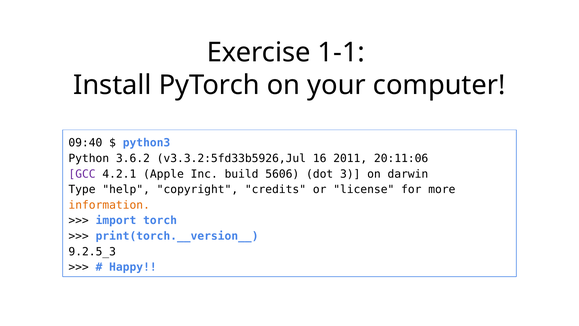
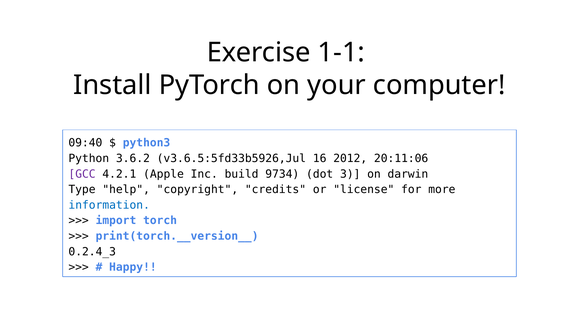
v3.3.2:5fd33b5926,Jul: v3.3.2:5fd33b5926,Jul -> v3.6.5:5fd33b5926,Jul
2011: 2011 -> 2012
5606: 5606 -> 9734
information colour: orange -> blue
9.2.5_3: 9.2.5_3 -> 0.2.4_3
